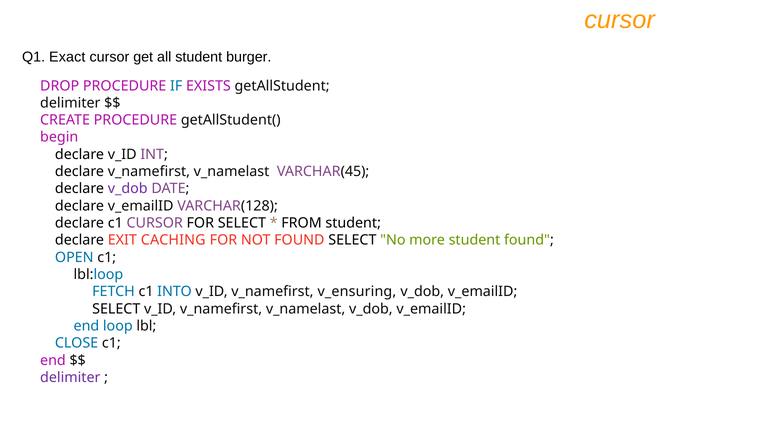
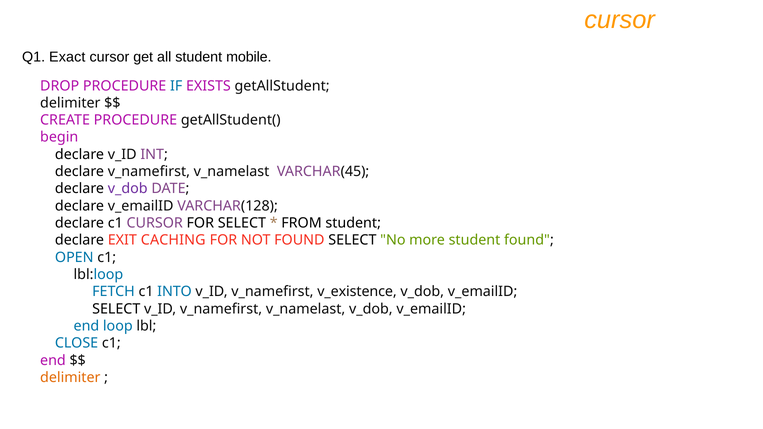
burger: burger -> mobile
v_ensuring: v_ensuring -> v_existence
delimiter at (70, 378) colour: purple -> orange
